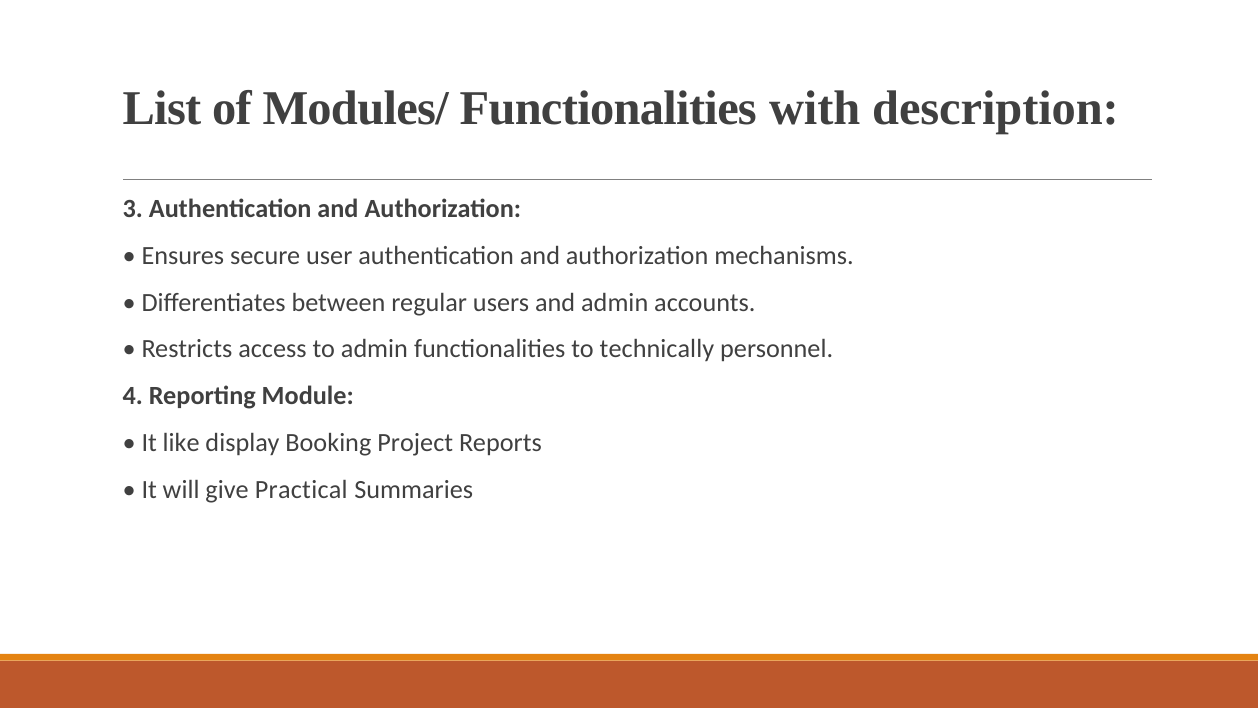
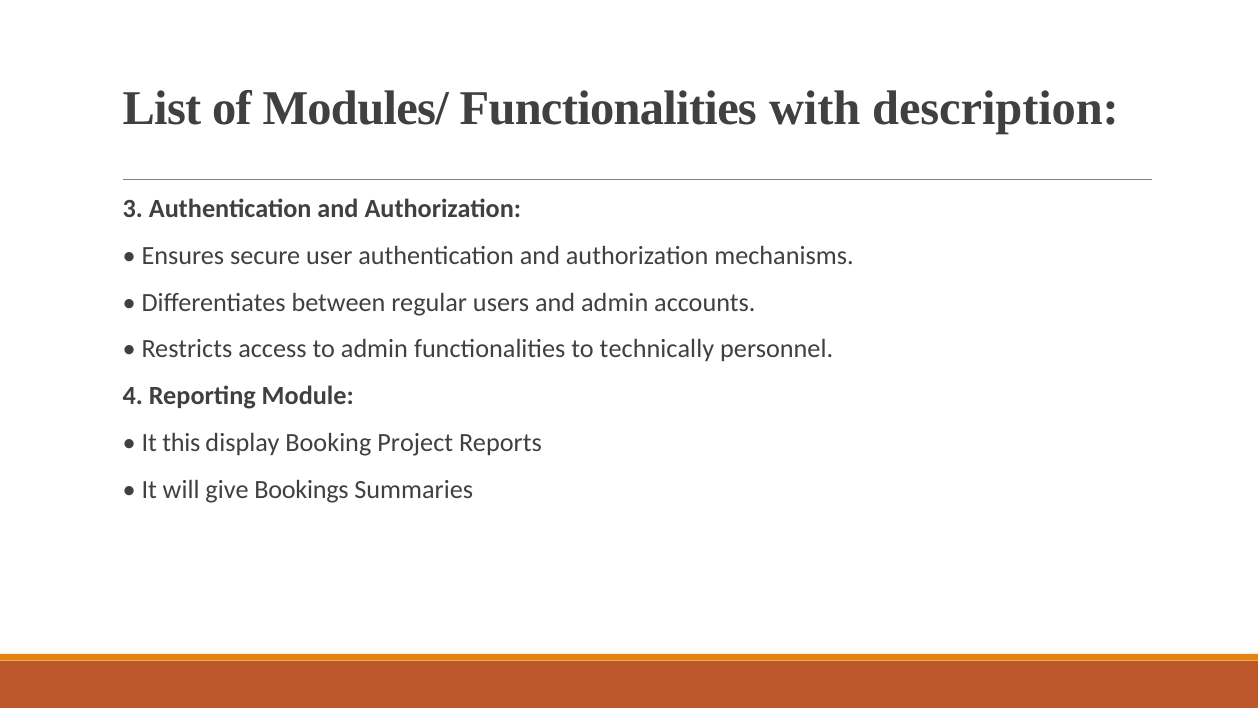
like: like -> this
Practical: Practical -> Bookings
